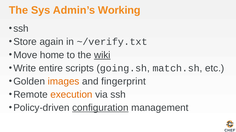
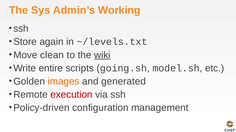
~/verify.txt: ~/verify.txt -> ~/levels.txt
home: home -> clean
match.sh: match.sh -> model.sh
fingerprint: fingerprint -> generated
execution colour: orange -> red
configuration underline: present -> none
